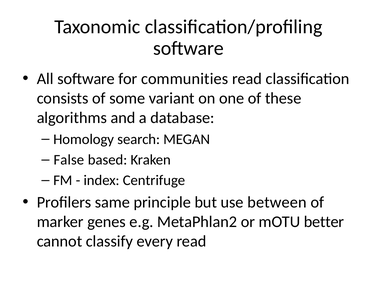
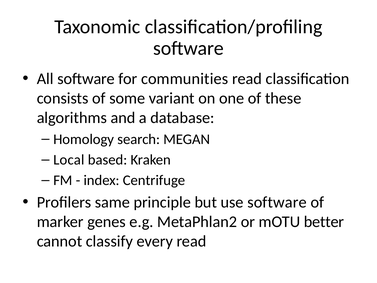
False: False -> Local
use between: between -> software
